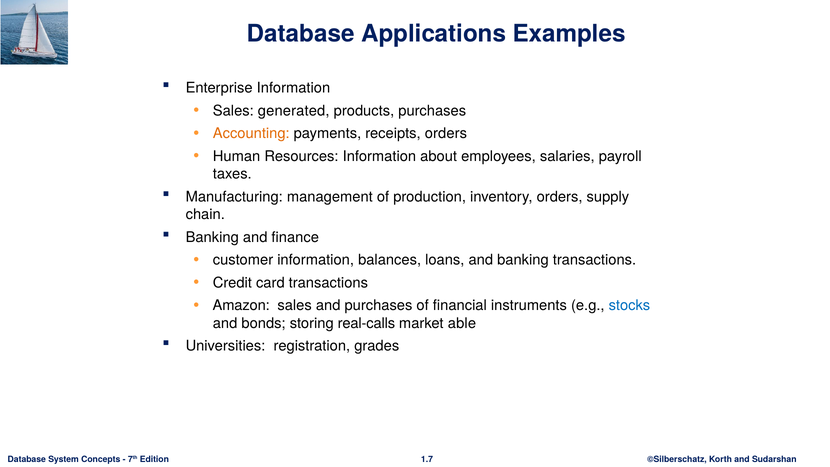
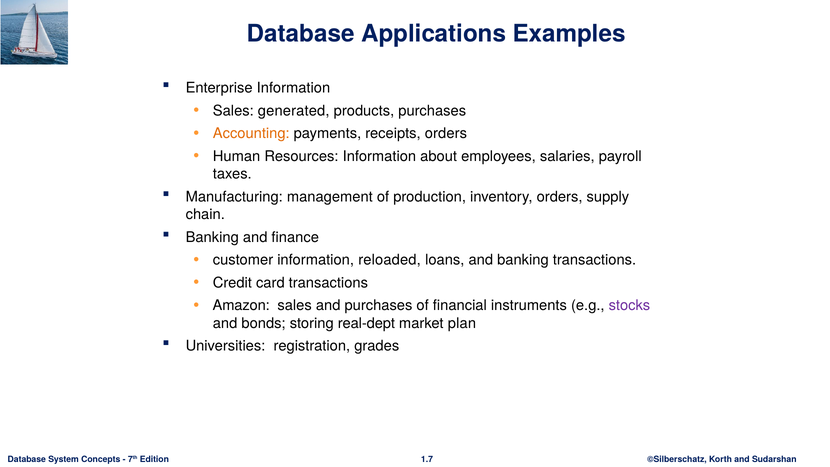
balances: balances -> reloaded
stocks colour: blue -> purple
real-calls: real-calls -> real-dept
able: able -> plan
